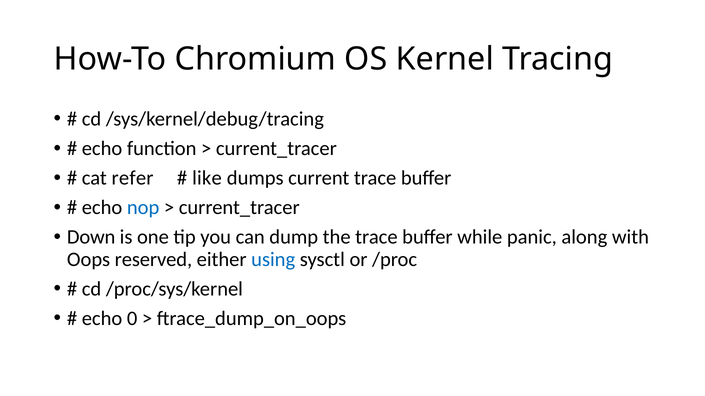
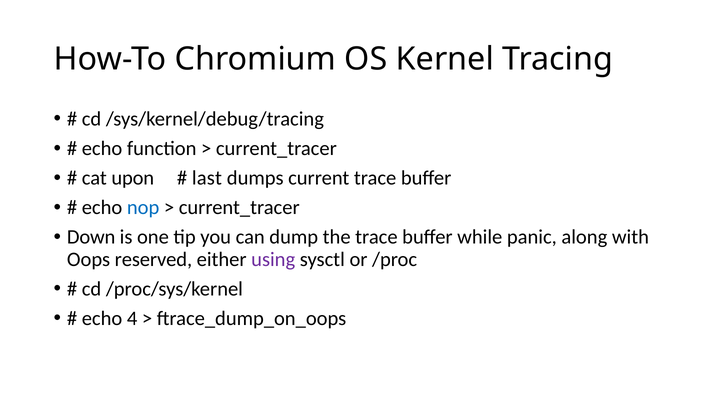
refer: refer -> upon
like: like -> last
using colour: blue -> purple
0: 0 -> 4
